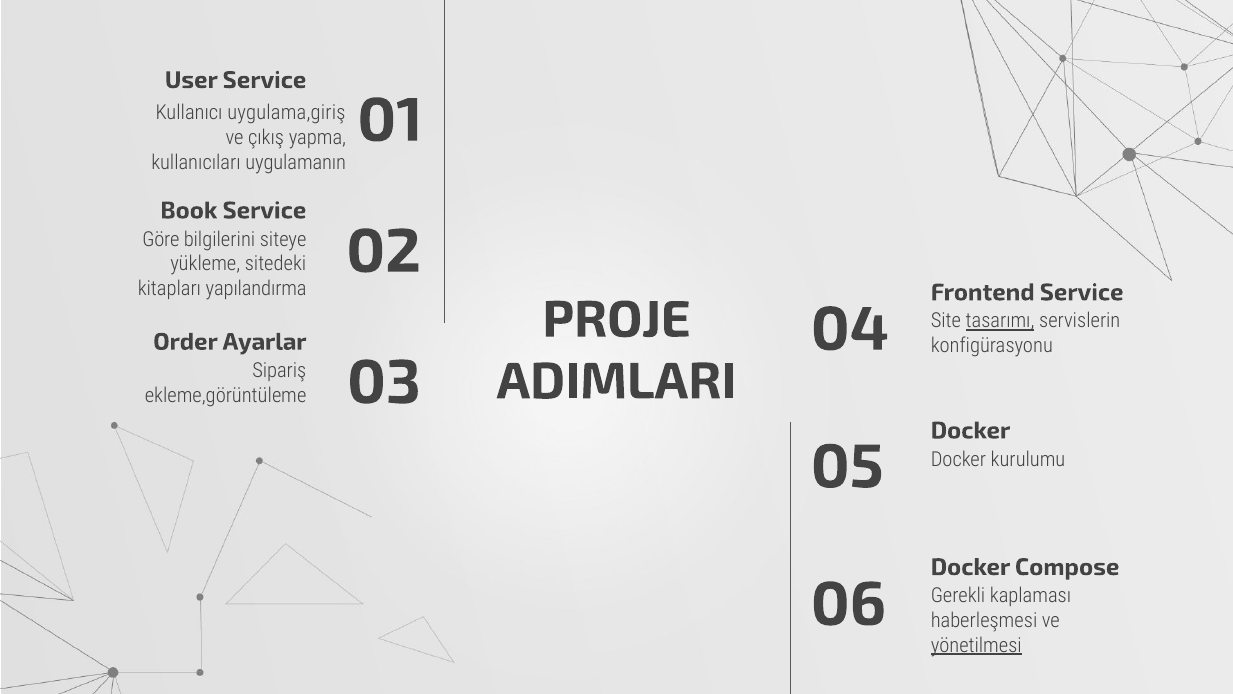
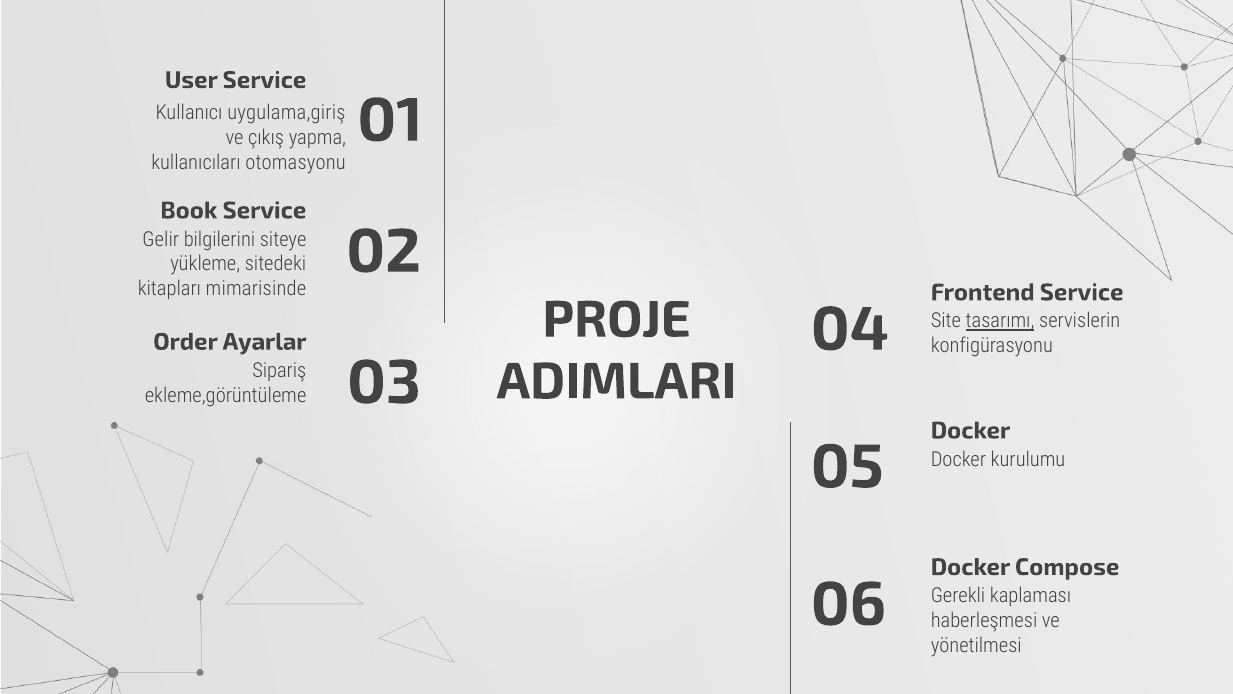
uygulamanın: uygulamanın -> otomasyonu
Göre: Göre -> Gelir
yapılandırma: yapılandırma -> mimarisinde
yönetilmesi underline: present -> none
